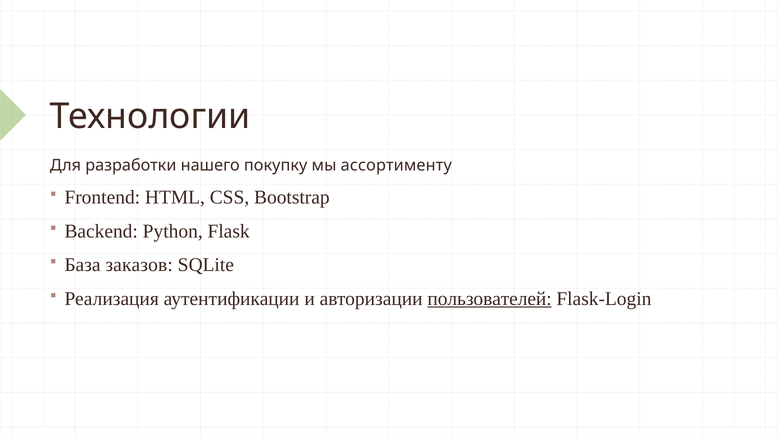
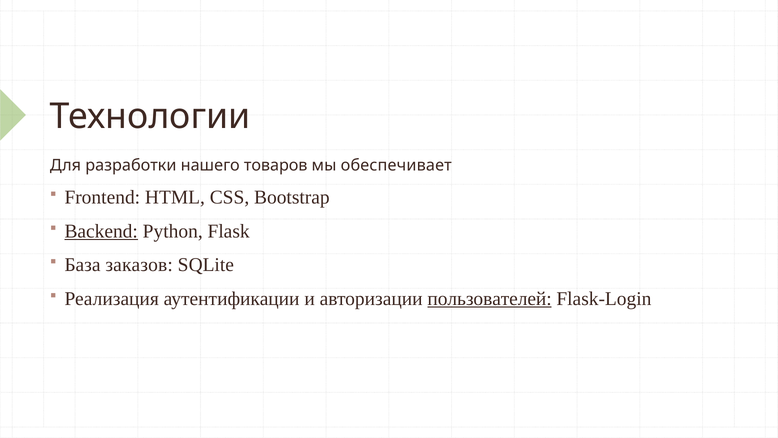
покупку: покупку -> товаров
ассортименту: ассортименту -> обеспечивает
Backend underline: none -> present
